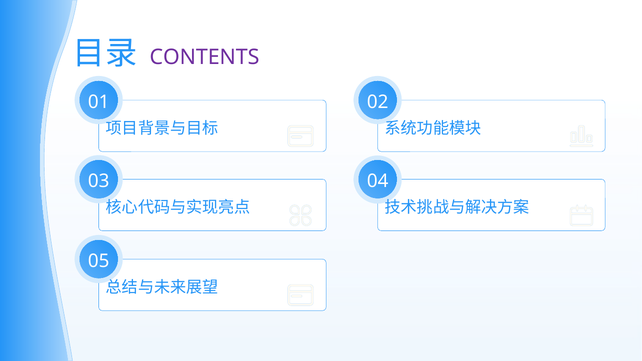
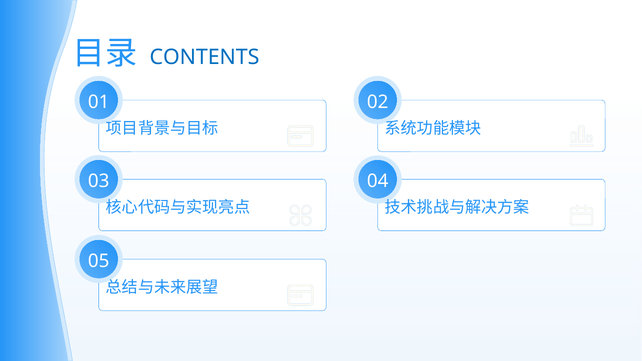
CONTENTS colour: purple -> blue
